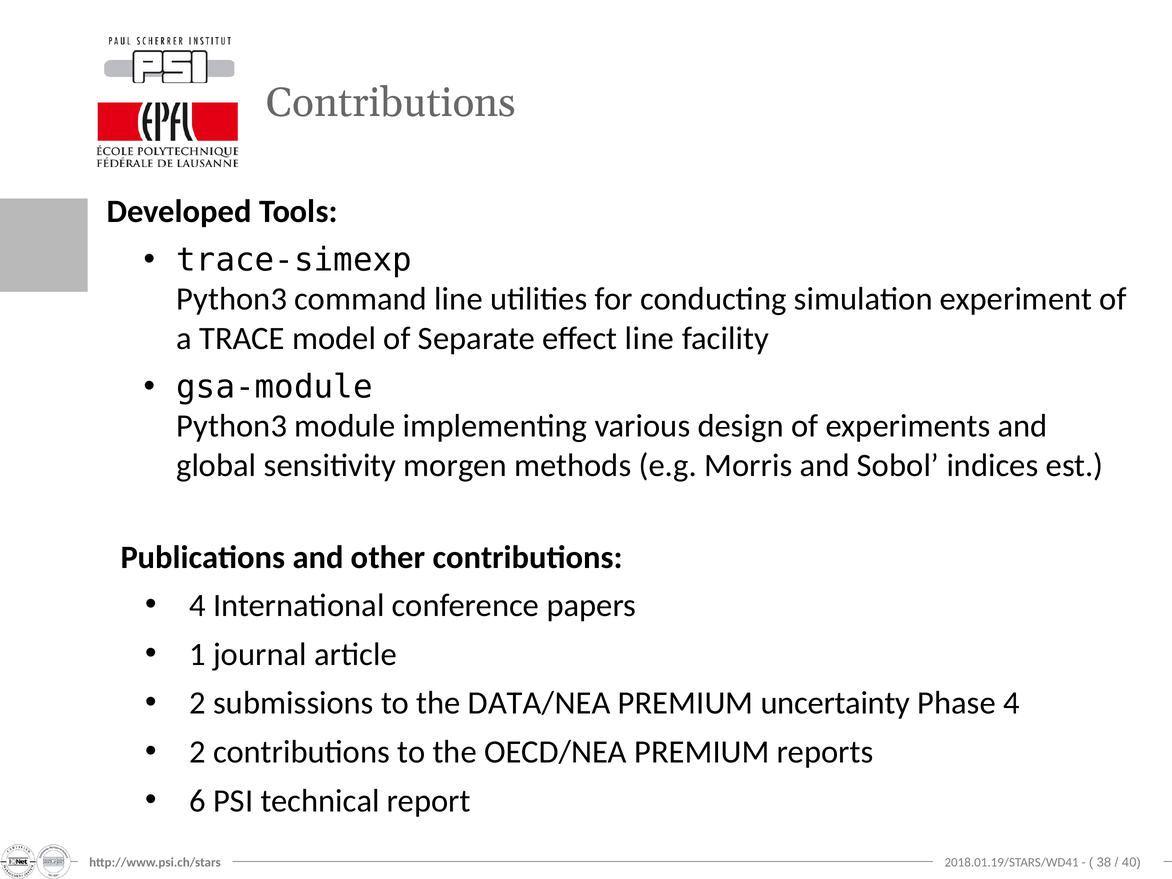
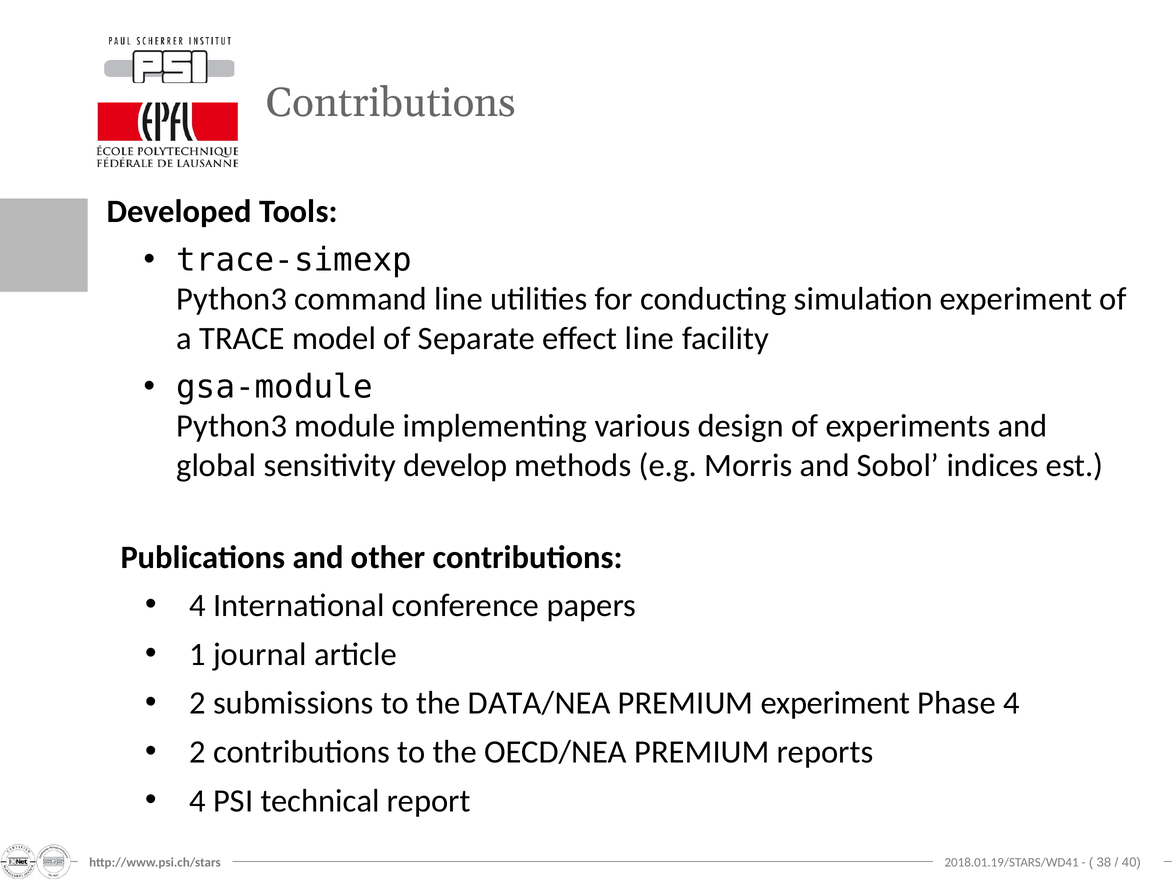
morgen: morgen -> develop
PREMIUM uncertainty: uncertainty -> experiment
6 at (198, 801): 6 -> 4
